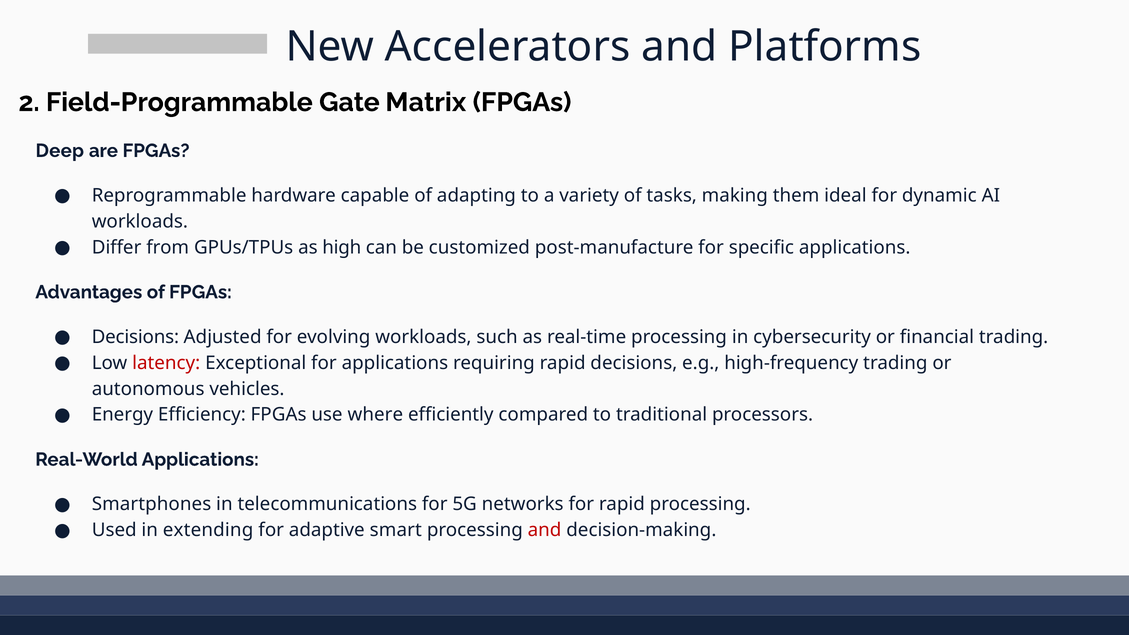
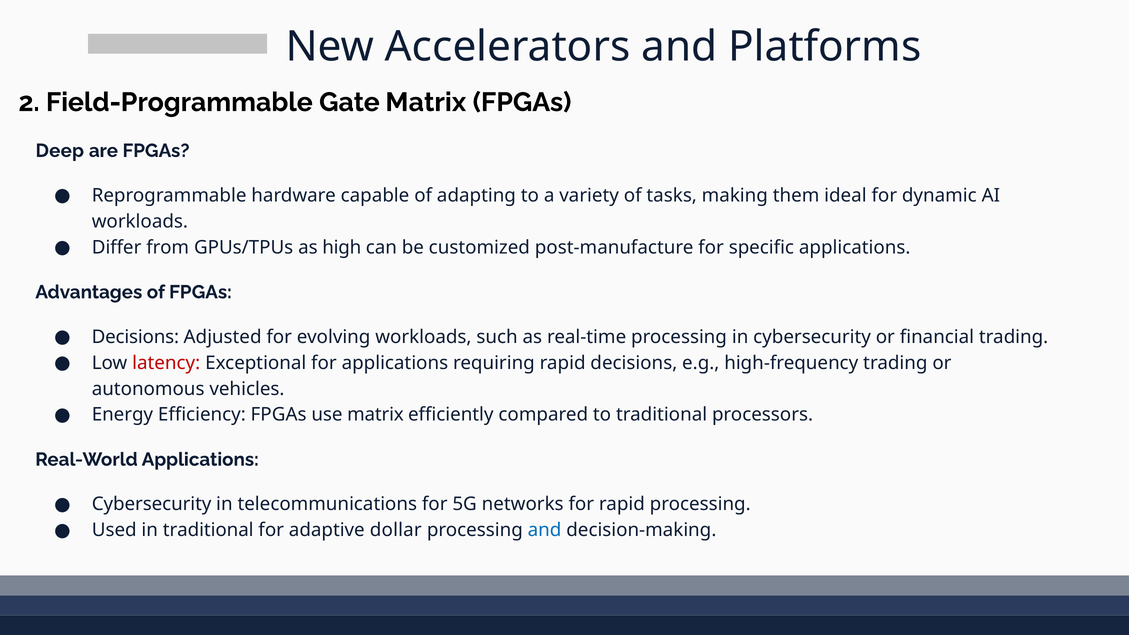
use where: where -> matrix
Smartphones at (152, 504): Smartphones -> Cybersecurity
in extending: extending -> traditional
smart: smart -> dollar
and at (545, 530) colour: red -> blue
